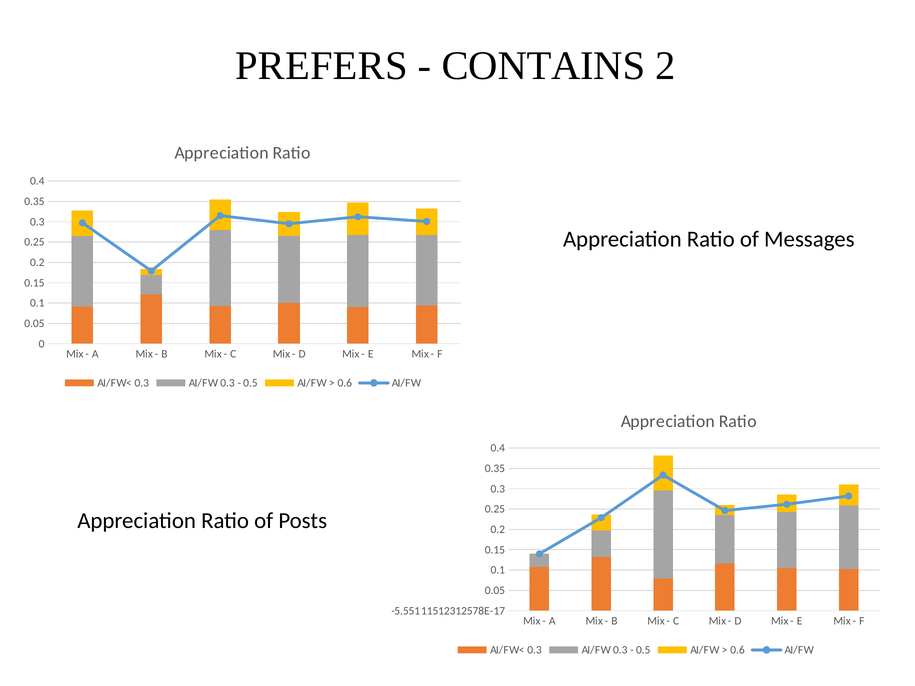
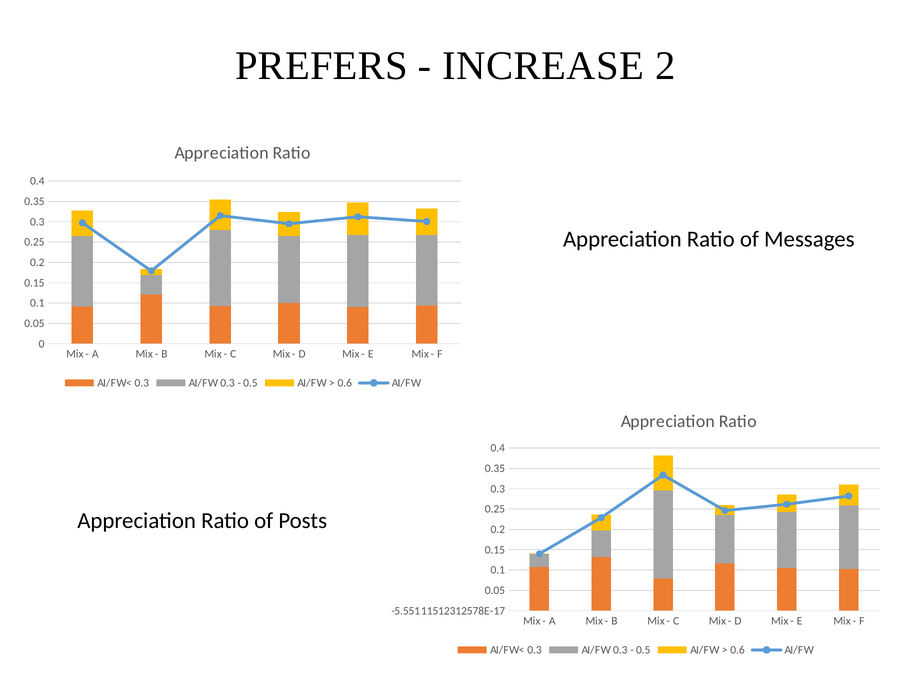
CONTAINS: CONTAINS -> INCREASE
